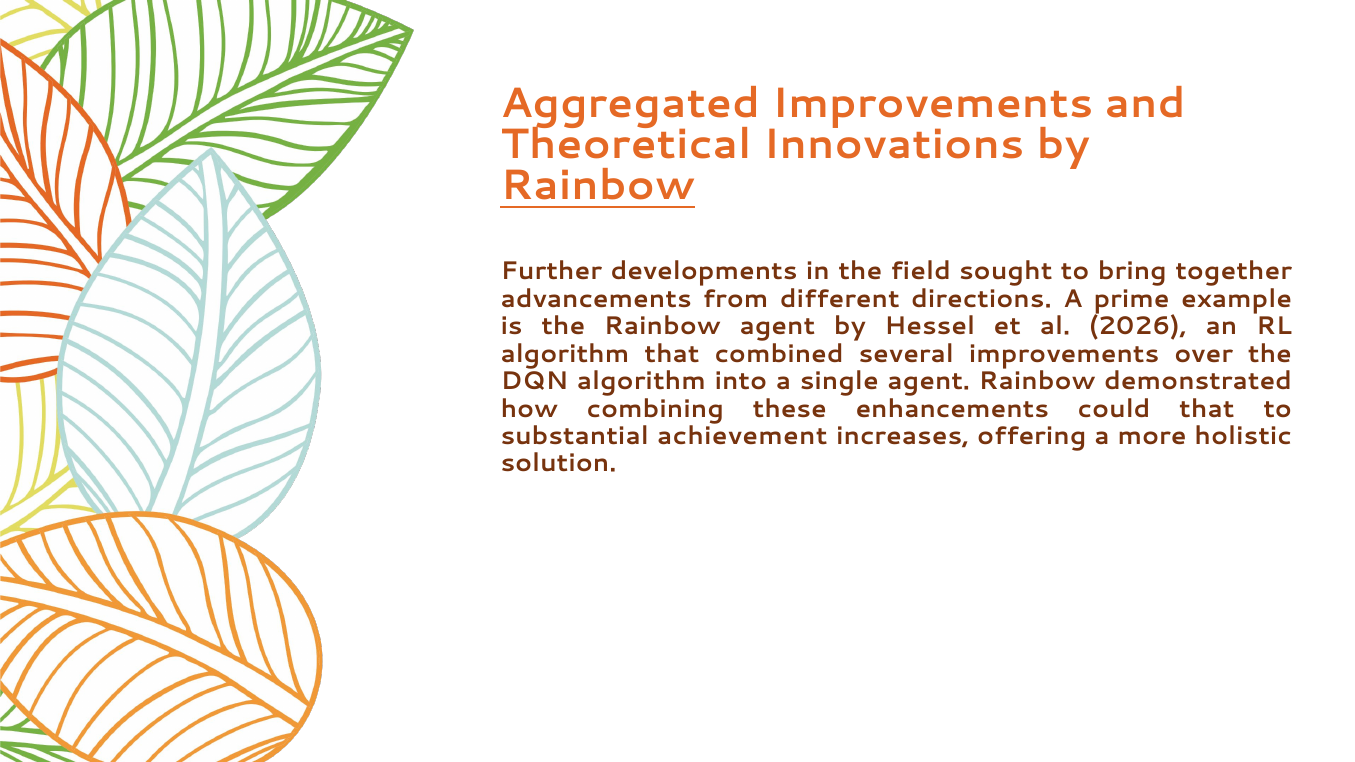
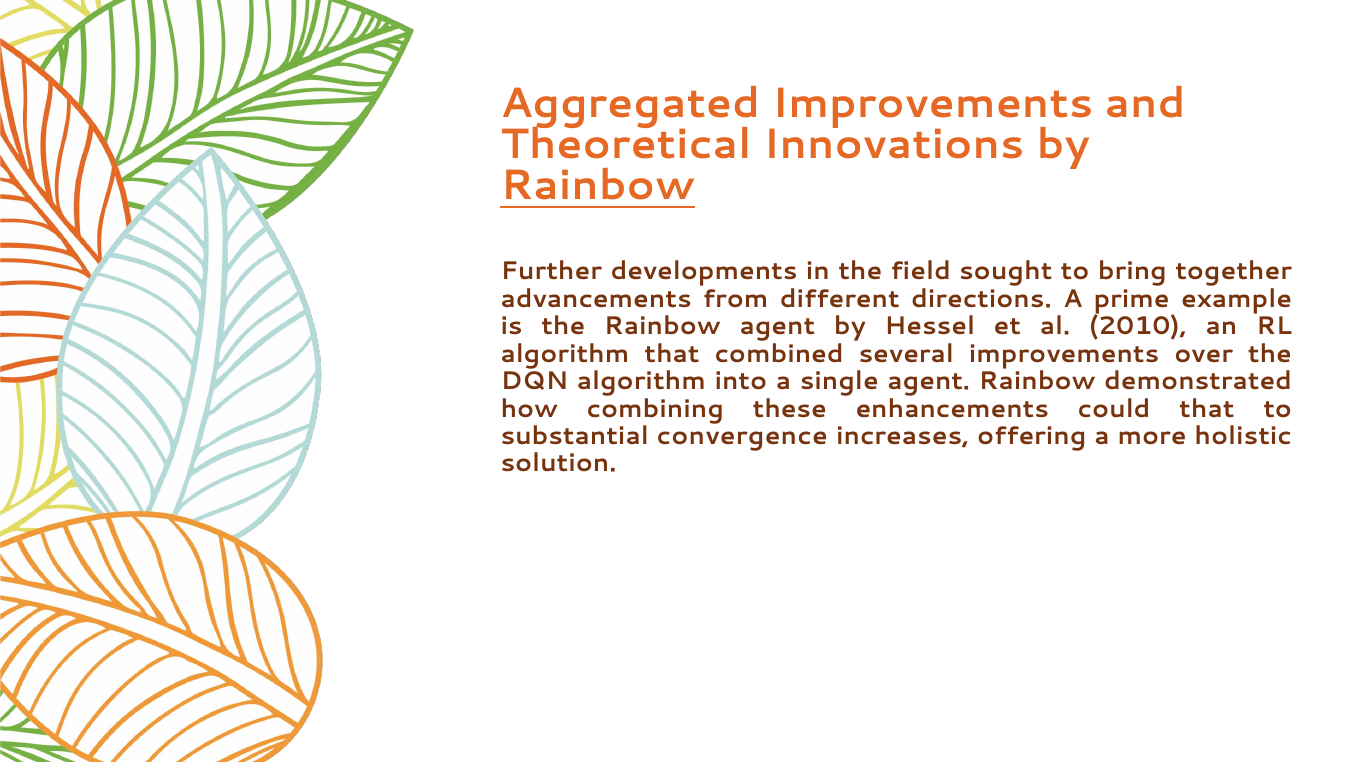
2026: 2026 -> 2010
achievement: achievement -> convergence
